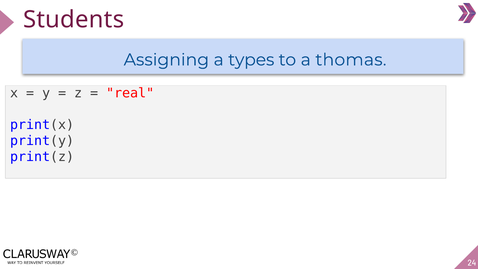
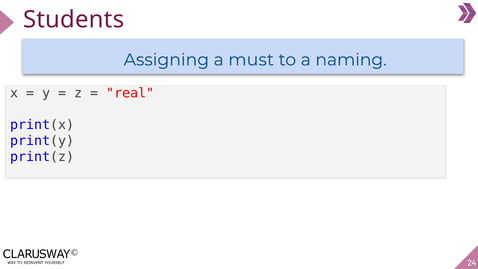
types: types -> must
thomas: thomas -> naming
